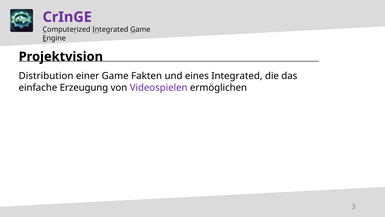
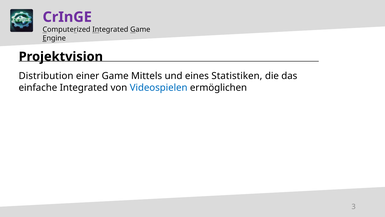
Fakten: Fakten -> Mittels
eines Integrated: Integrated -> Statistiken
einfache Erzeugung: Erzeugung -> Integrated
Videospielen colour: purple -> blue
